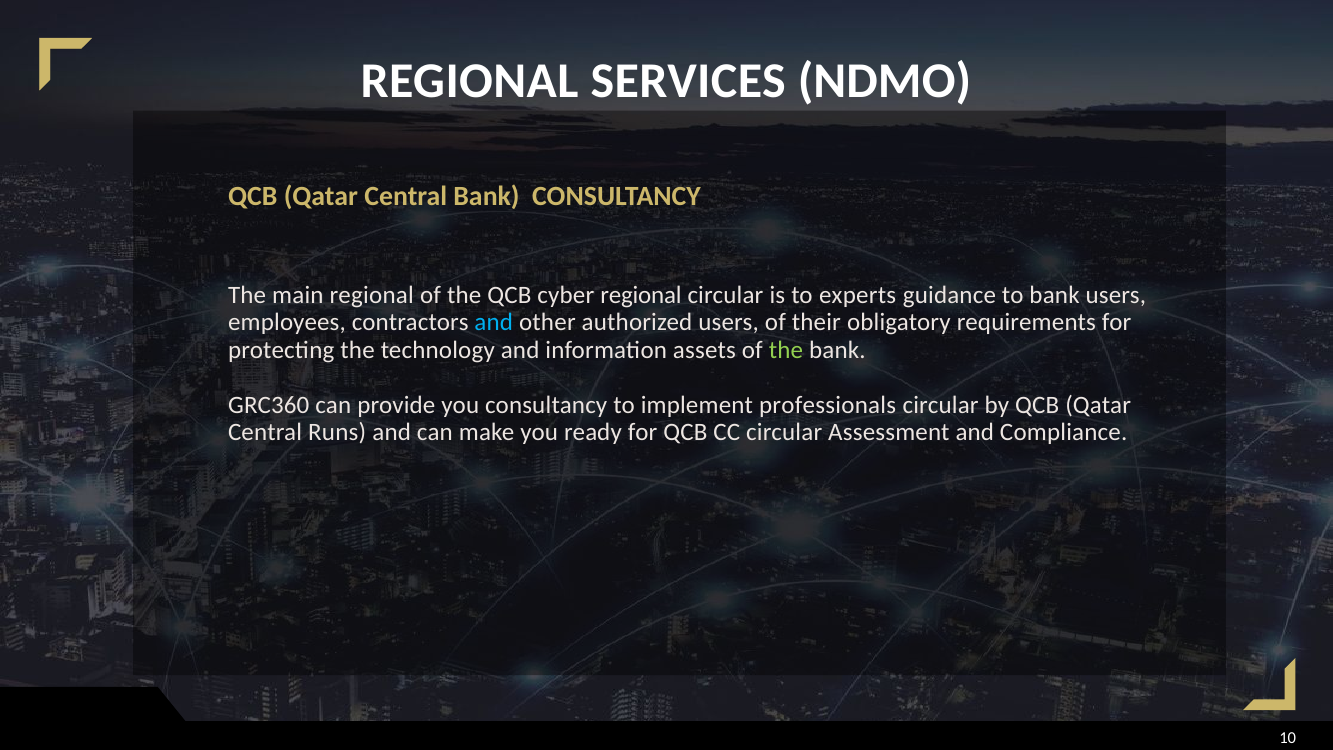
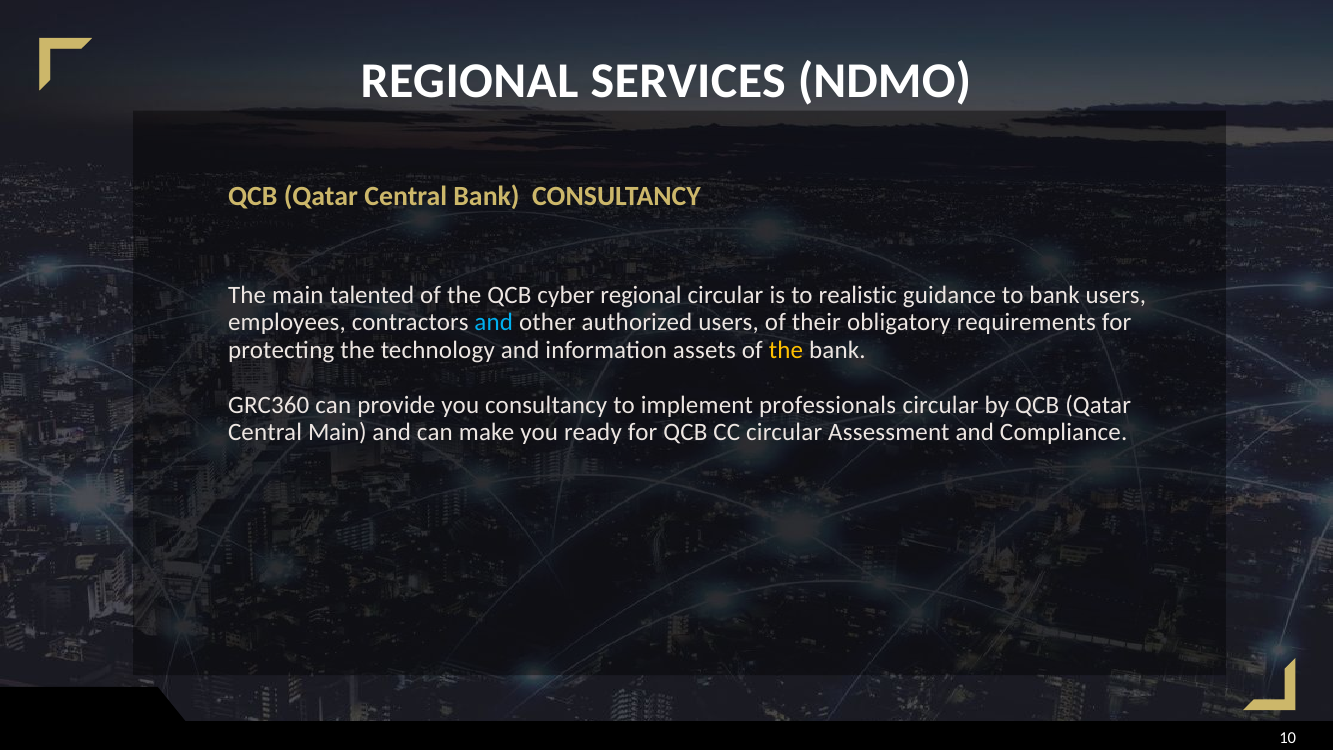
main regional: regional -> talented
experts: experts -> realistic
the at (786, 350) colour: light green -> yellow
Central Runs: Runs -> Main
